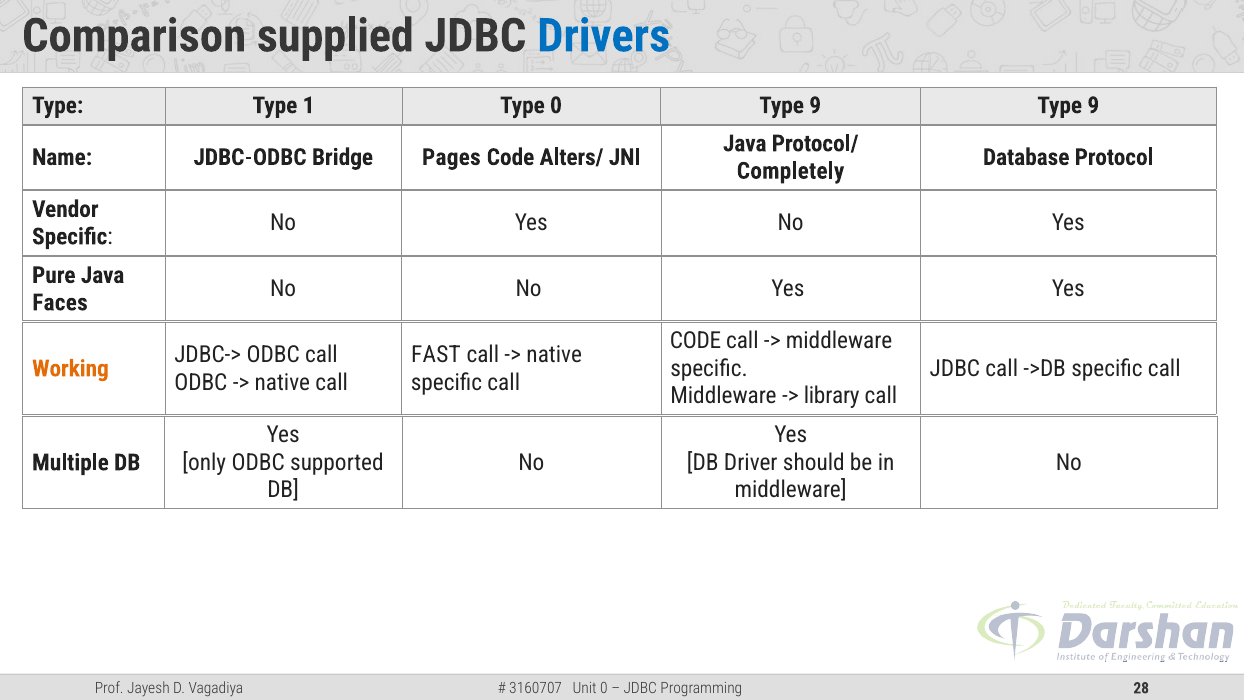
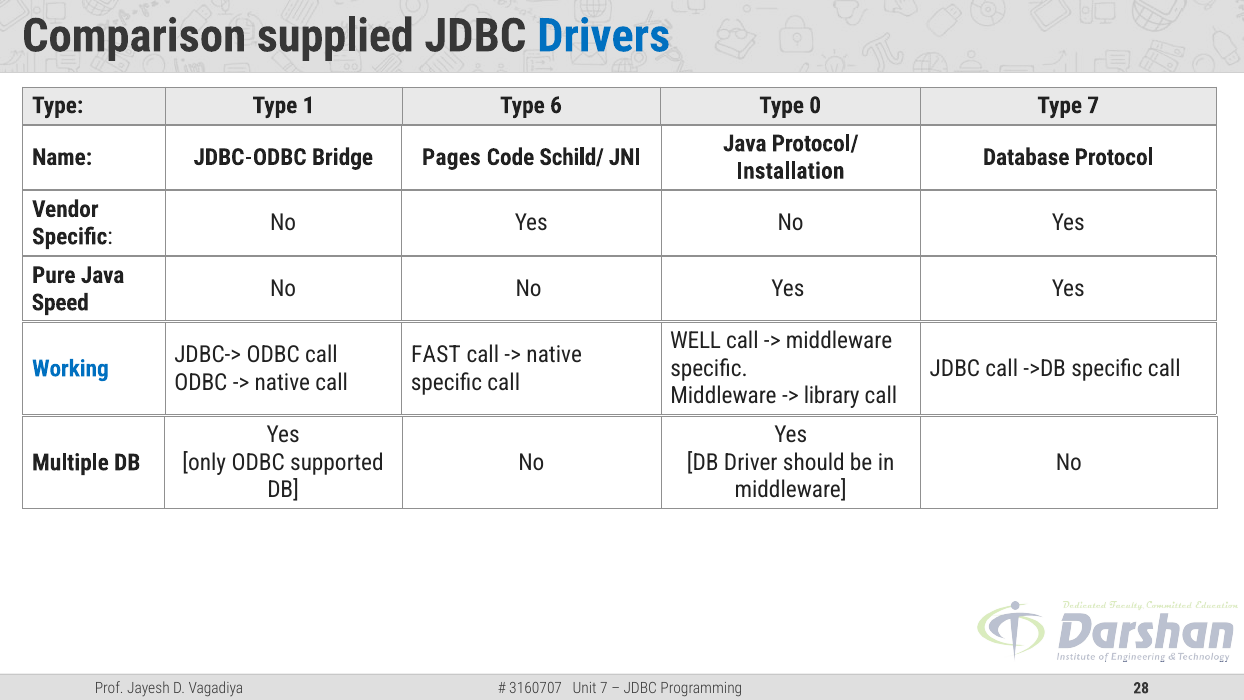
Type 0: 0 -> 6
9 at (815, 105): 9 -> 0
9 at (1093, 105): 9 -> 7
Alters/: Alters/ -> Schild/
Completely: Completely -> Installation
Faces: Faces -> Speed
CODE at (696, 341): CODE -> WELL
Working colour: orange -> blue
0 at (604, 688): 0 -> 7
